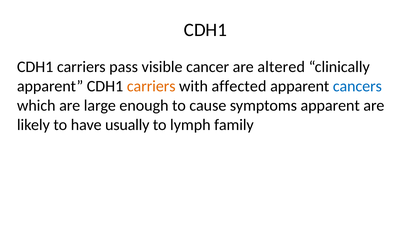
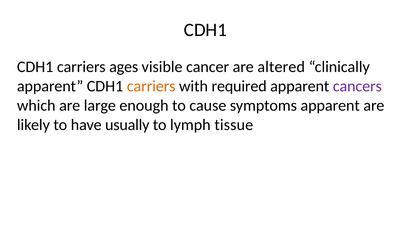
pass: pass -> ages
affected: affected -> required
cancers colour: blue -> purple
family: family -> tissue
